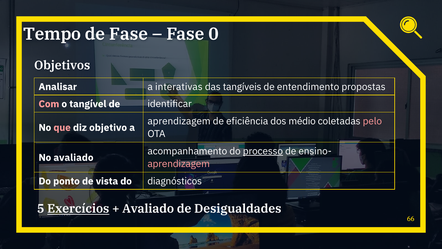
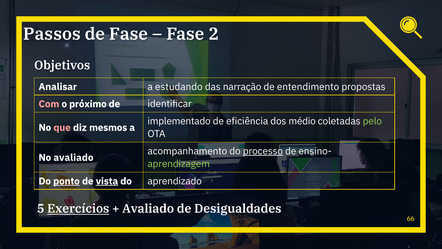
Tempo: Tempo -> Passos
0: 0 -> 2
interativas: interativas -> estudando
tangíveis: tangíveis -> narração
tangível: tangível -> próximo
aprendizagem at (179, 121): aprendizagem -> implementado
pelo colour: pink -> light green
objetivo: objetivo -> mesmos
aprendizagem at (179, 164) colour: pink -> light green
ponto underline: none -> present
vista underline: none -> present
diagnósticos: diagnósticos -> aprendizado
